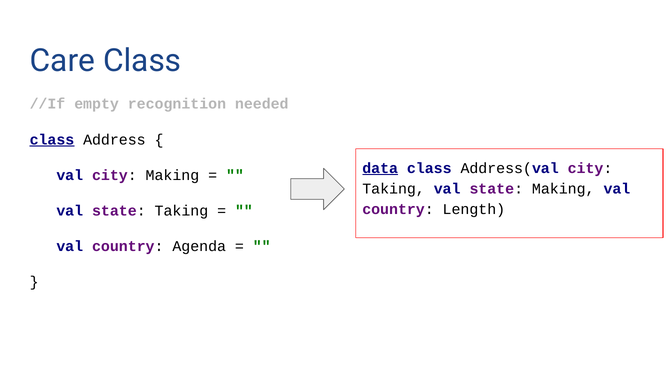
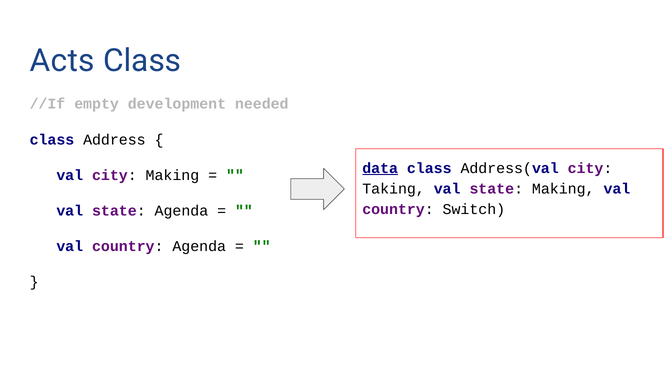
Care: Care -> Acts
recognition: recognition -> development
class at (52, 140) underline: present -> none
Length: Length -> Switch
state Taking: Taking -> Agenda
